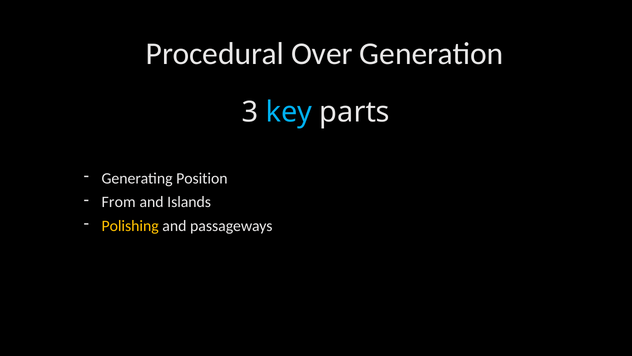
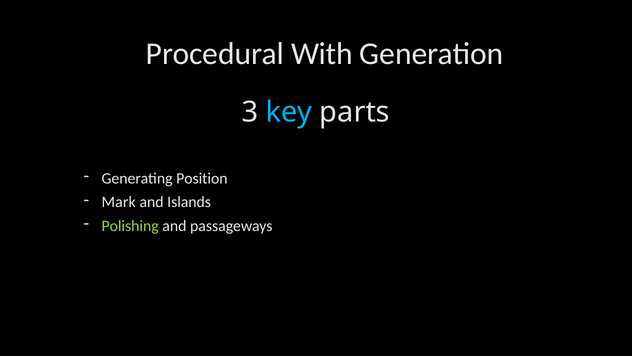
Over: Over -> With
From: From -> Mark
Polishing colour: yellow -> light green
